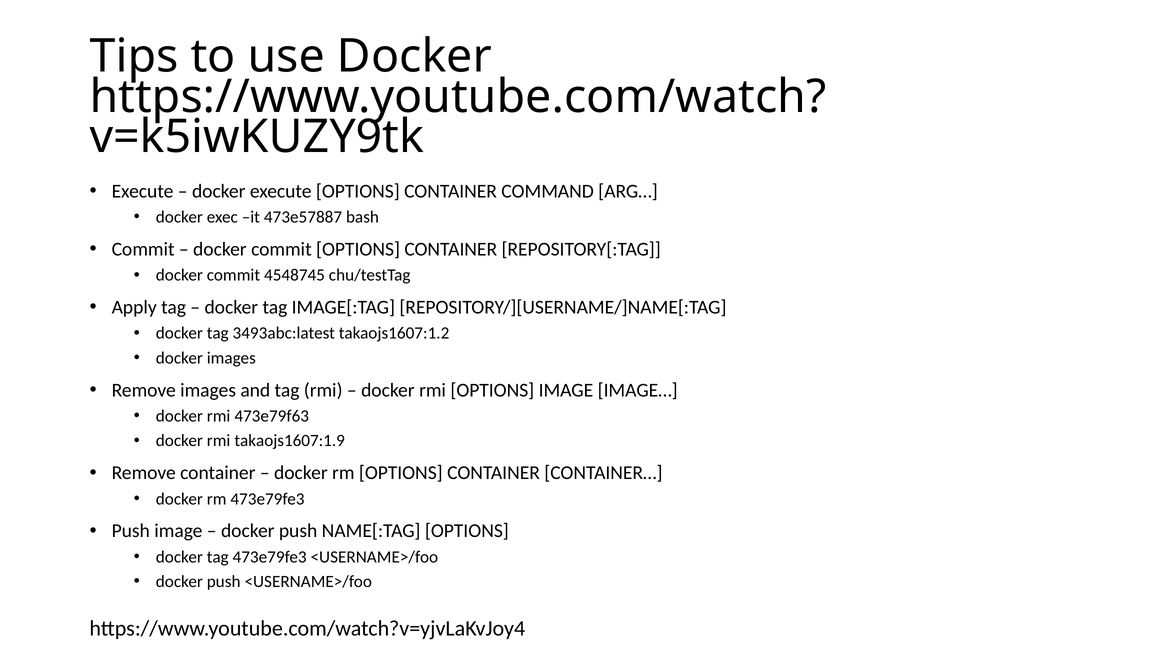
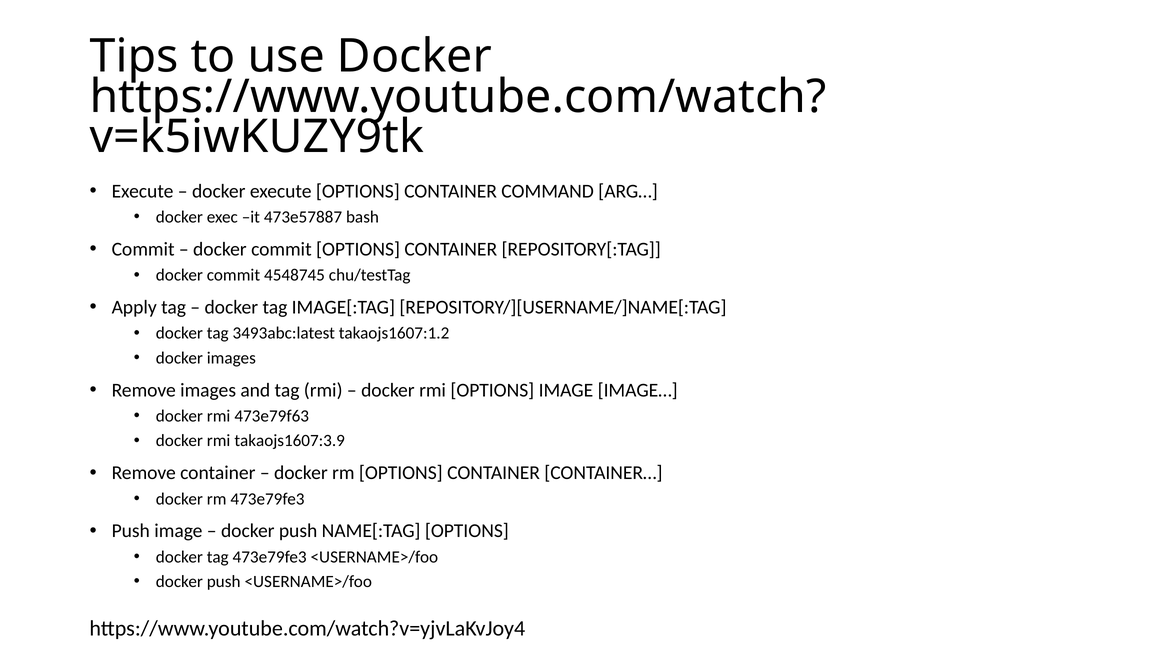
takaojs1607:1.9: takaojs1607:1.9 -> takaojs1607:3.9
